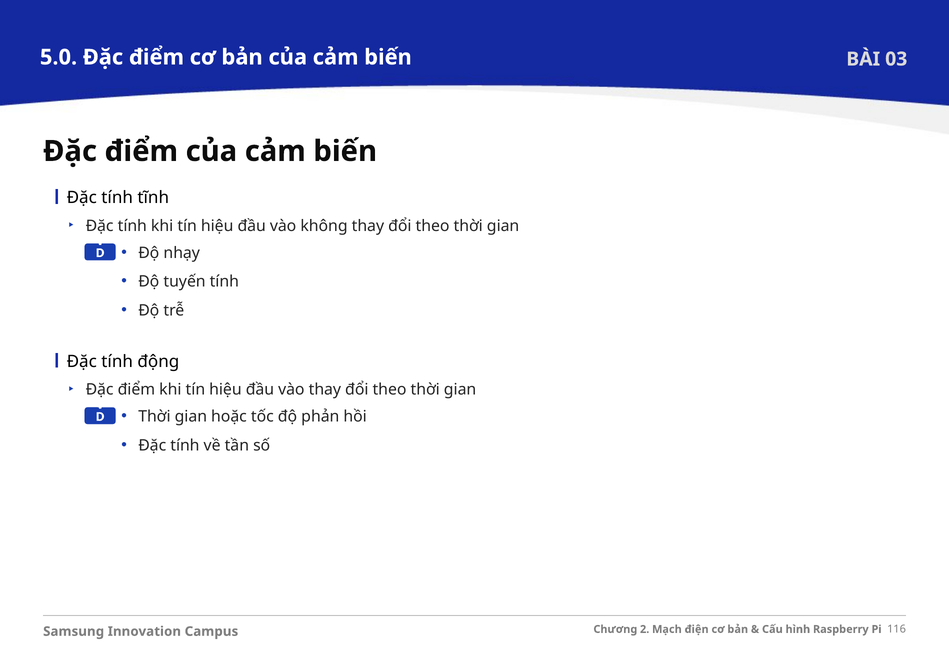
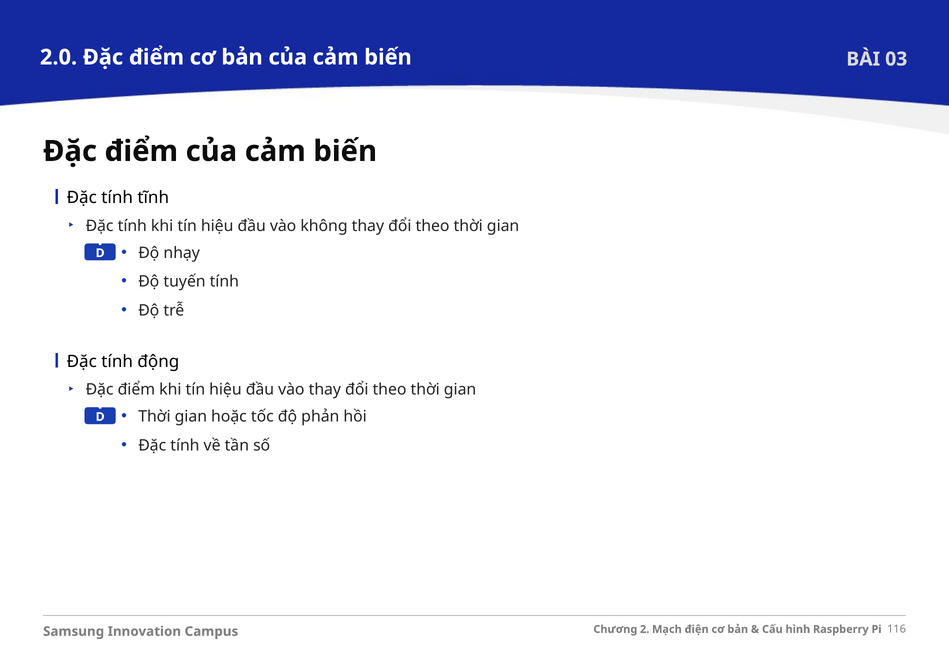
5.0: 5.0 -> 2.0
